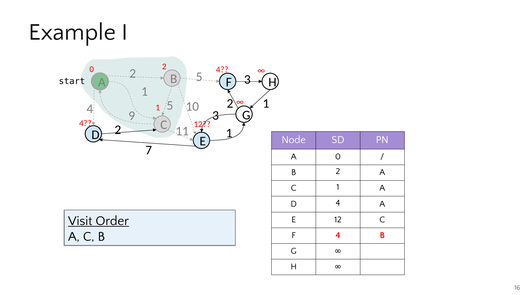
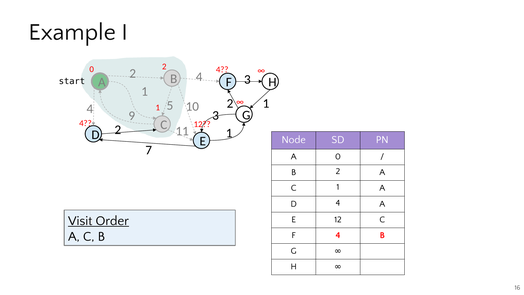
5 at (199, 77): 5 -> 4
